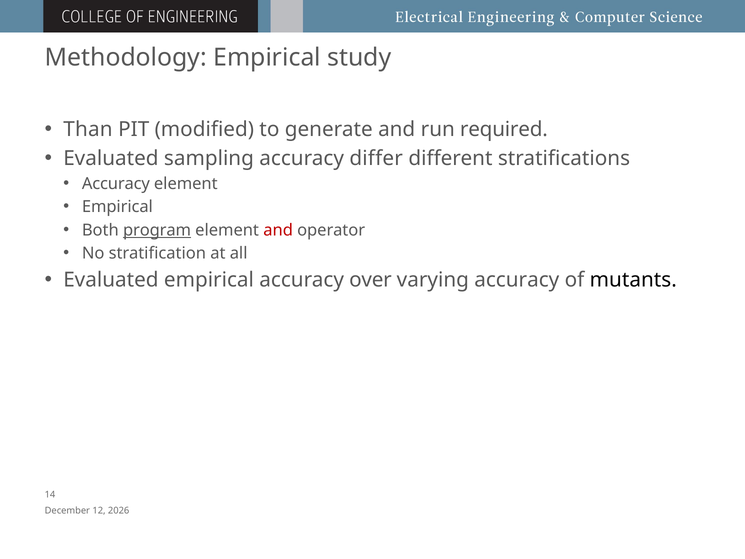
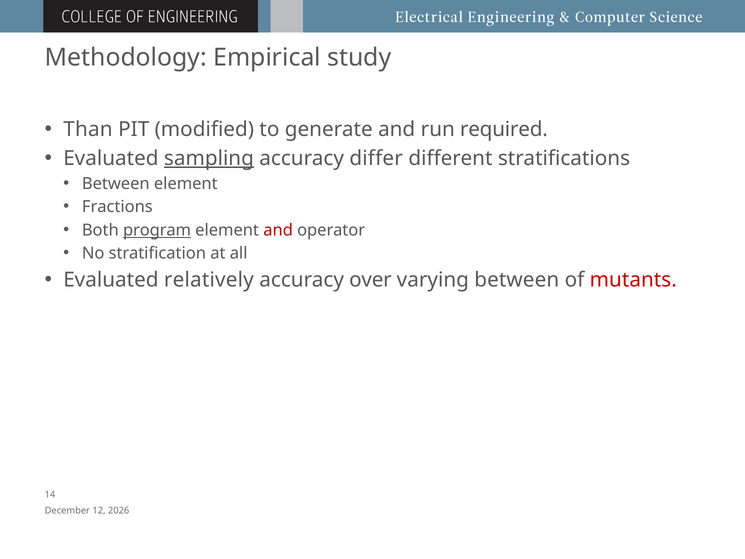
sampling underline: none -> present
Accuracy at (116, 184): Accuracy -> Between
Empirical at (117, 207): Empirical -> Fractions
Evaluated empirical: empirical -> relatively
varying accuracy: accuracy -> between
mutants colour: black -> red
